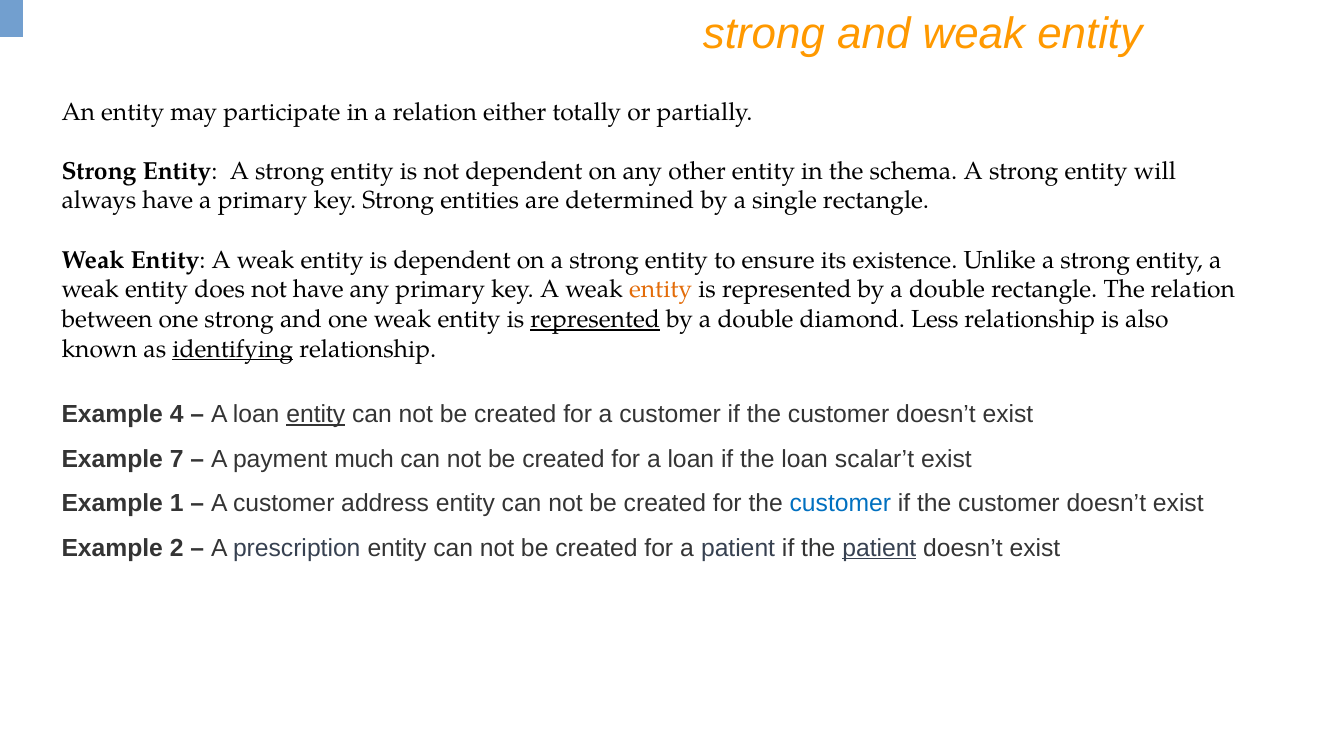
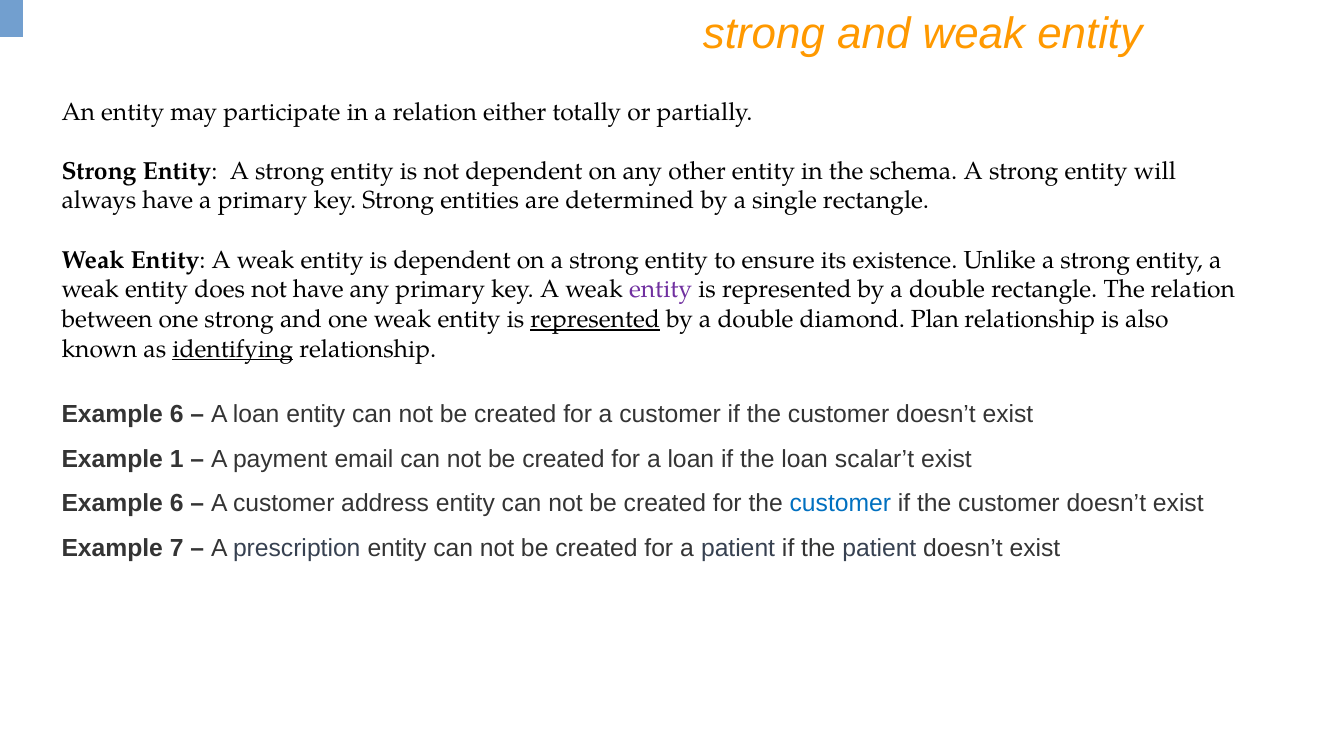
entity at (661, 290) colour: orange -> purple
Less: Less -> Plan
4 at (177, 414): 4 -> 6
entity at (316, 414) underline: present -> none
7: 7 -> 1
much: much -> email
1 at (177, 503): 1 -> 6
2: 2 -> 7
patient at (879, 548) underline: present -> none
